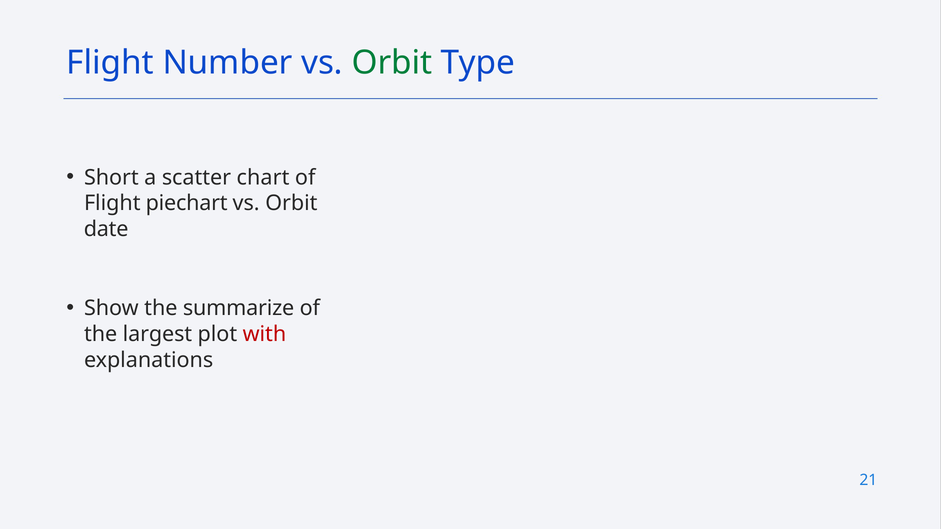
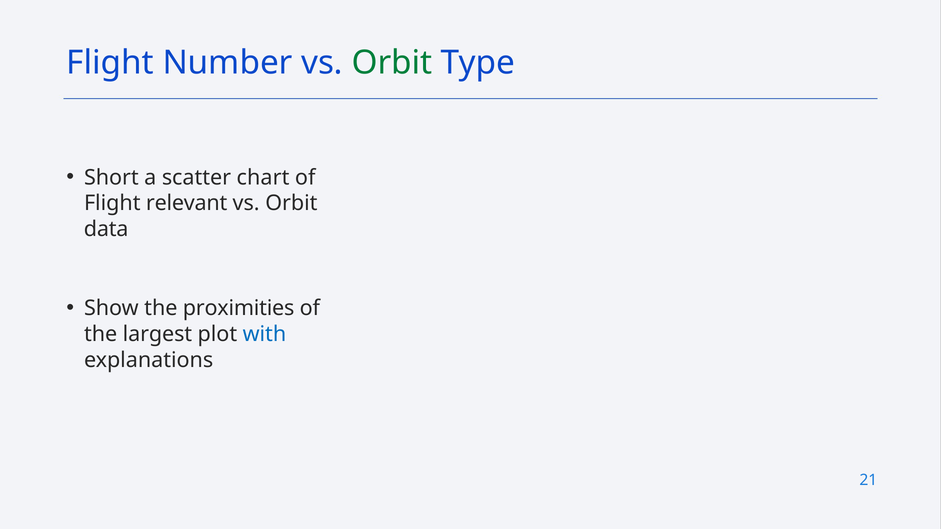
piechart: piechart -> relevant
date: date -> data
summarize: summarize -> proximities
with colour: red -> blue
